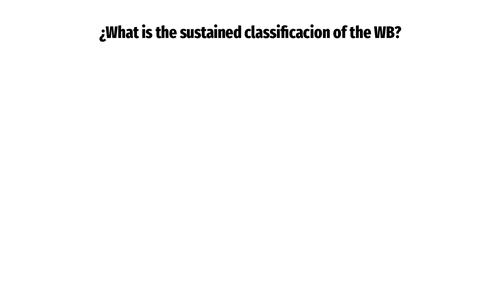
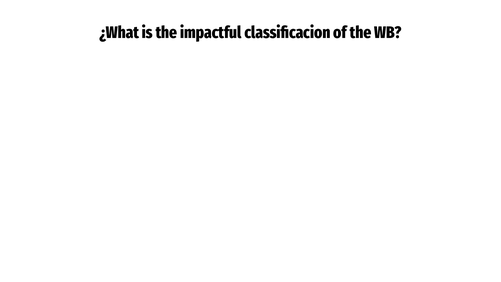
sustained: sustained -> impactful
